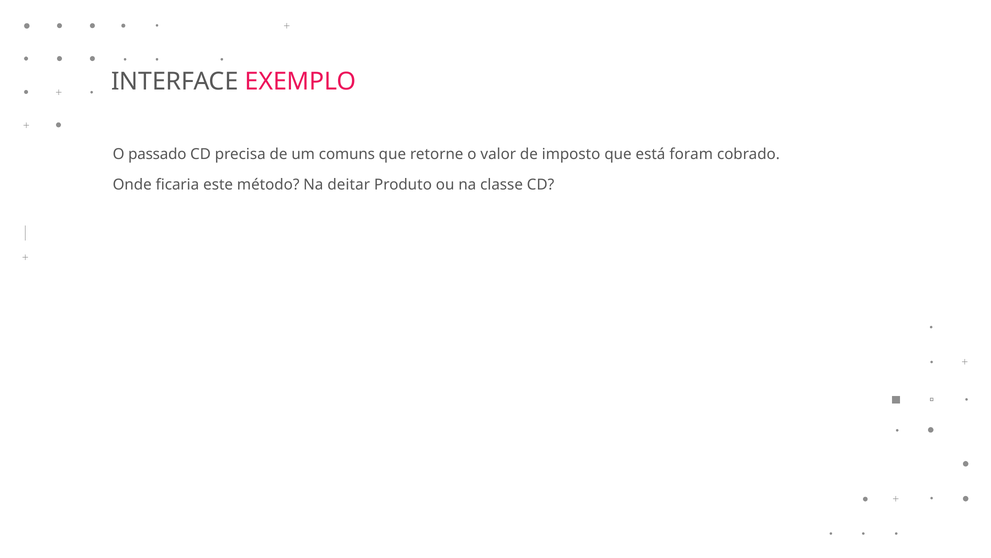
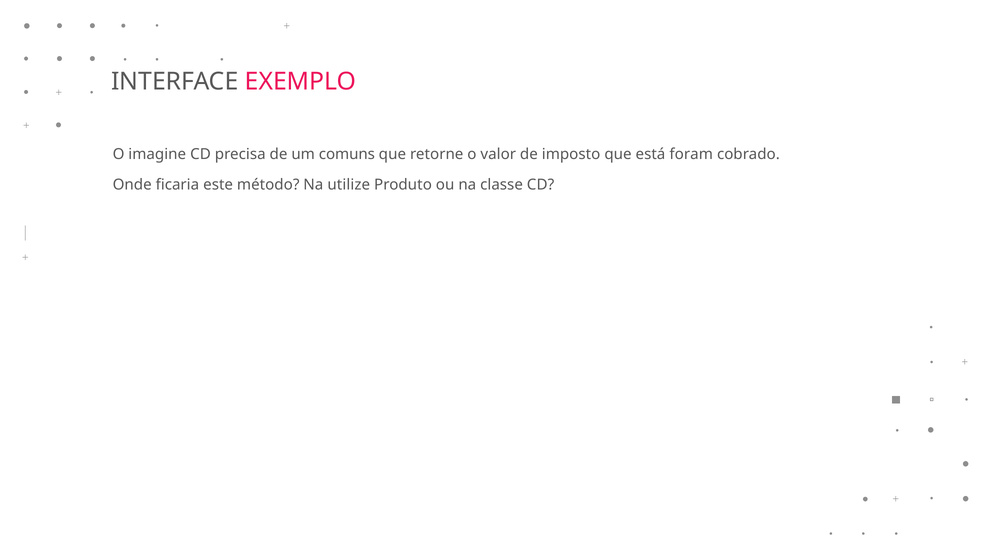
passado: passado -> imagine
deitar: deitar -> utilize
